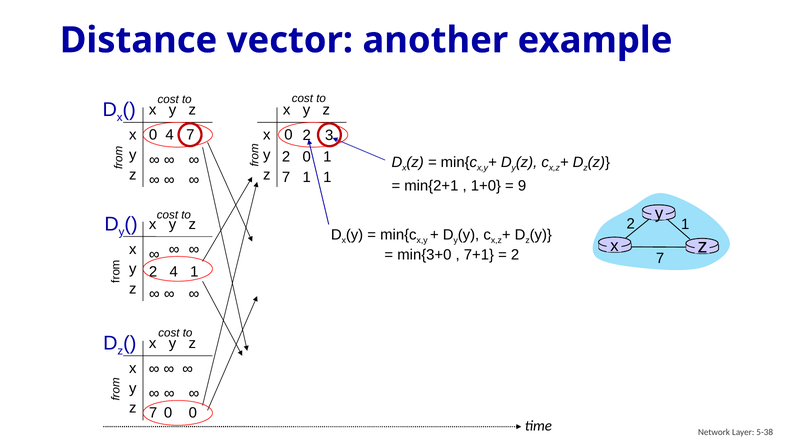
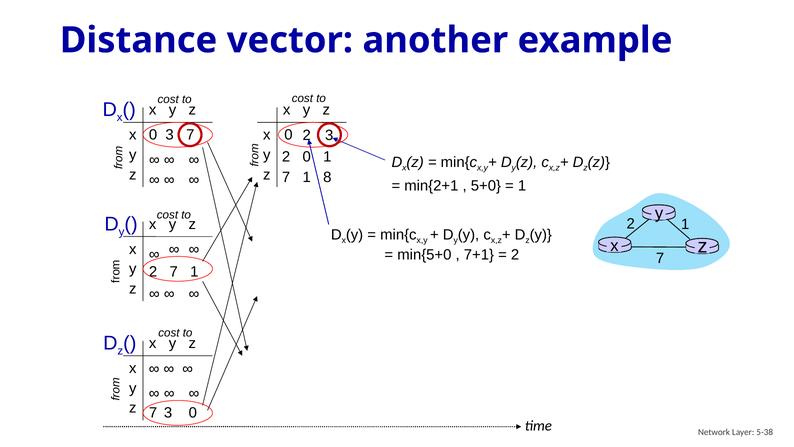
0 4: 4 -> 3
1 1: 1 -> 8
1+0: 1+0 -> 5+0
9 at (522, 186): 9 -> 1
min{3+0: min{3+0 -> min{5+0
4 at (174, 272): 4 -> 7
7 0: 0 -> 3
